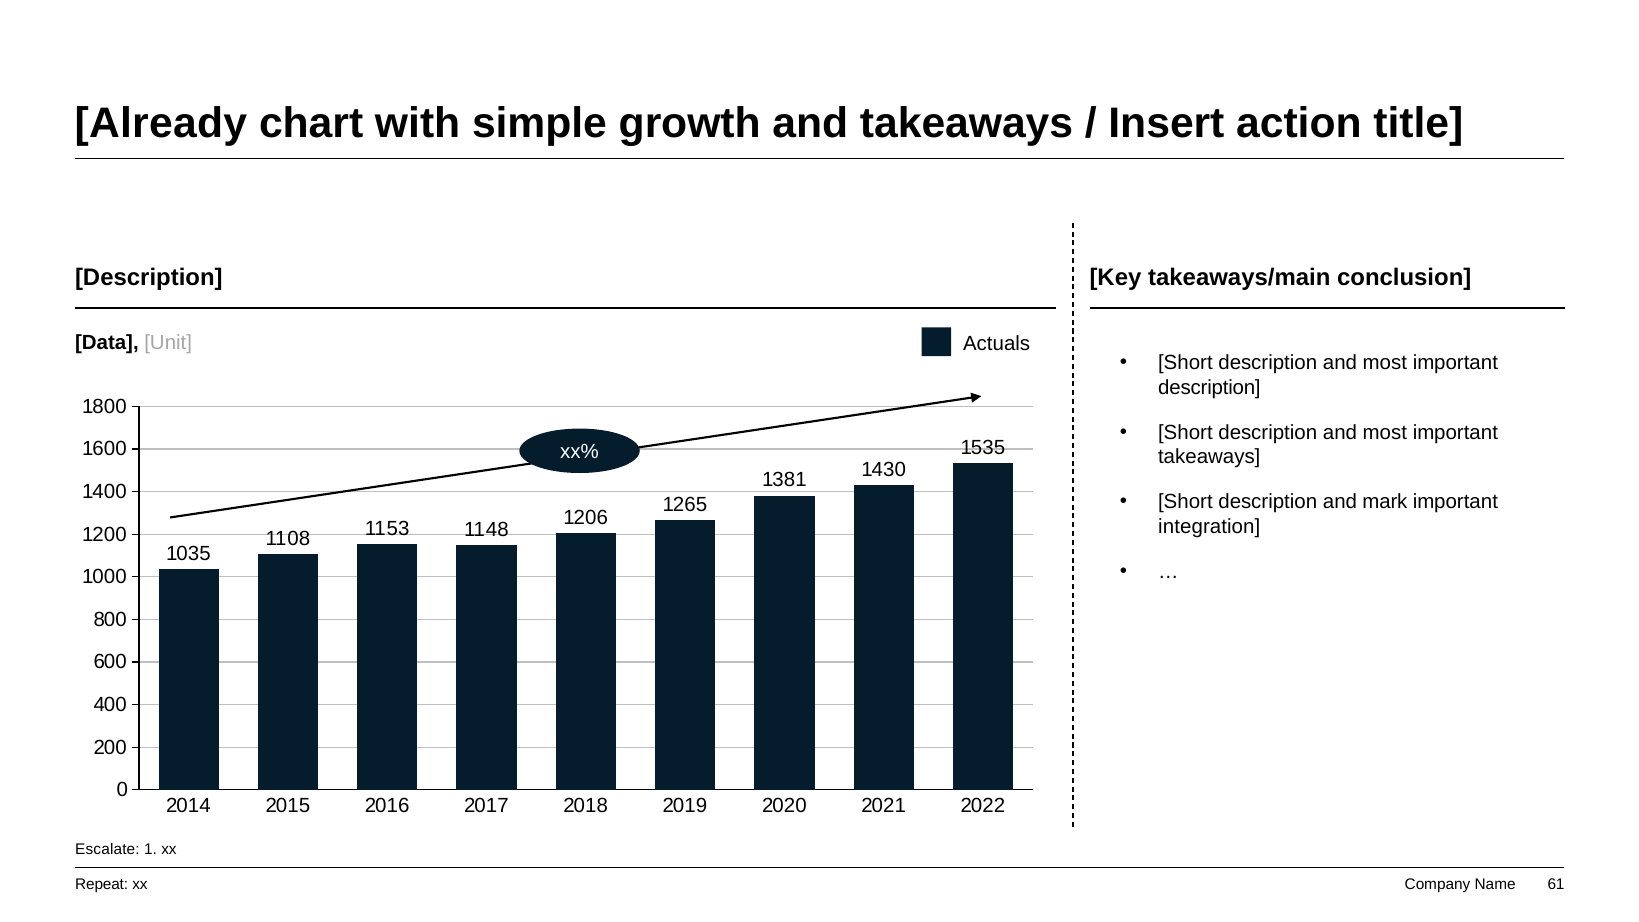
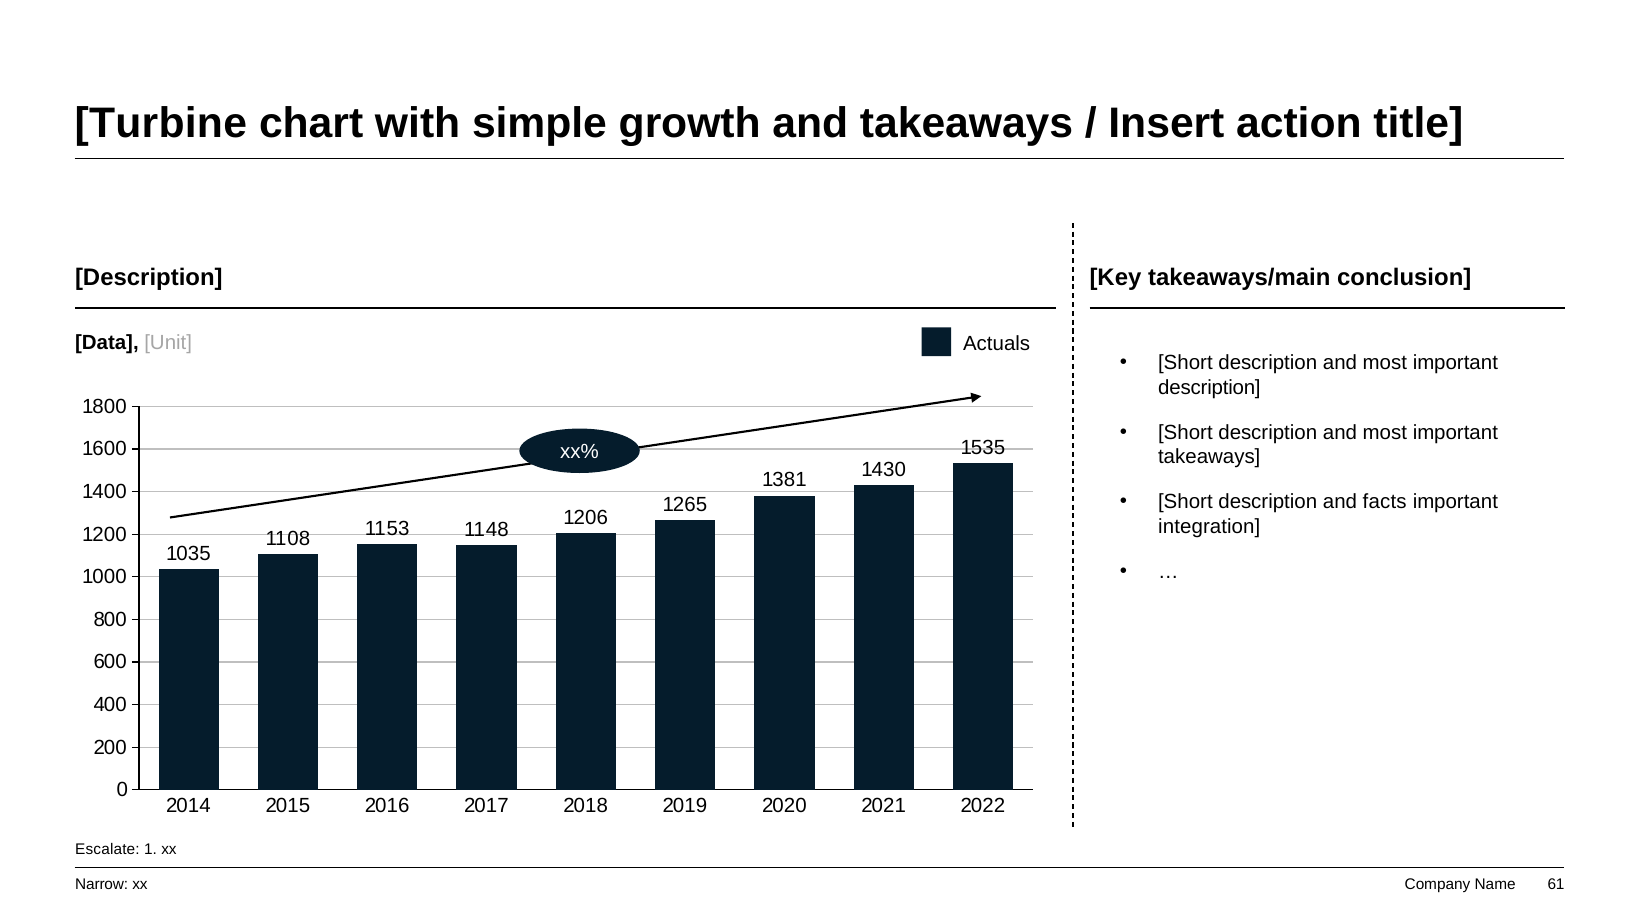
Already: Already -> Turbine
mark: mark -> facts
Repeat: Repeat -> Narrow
